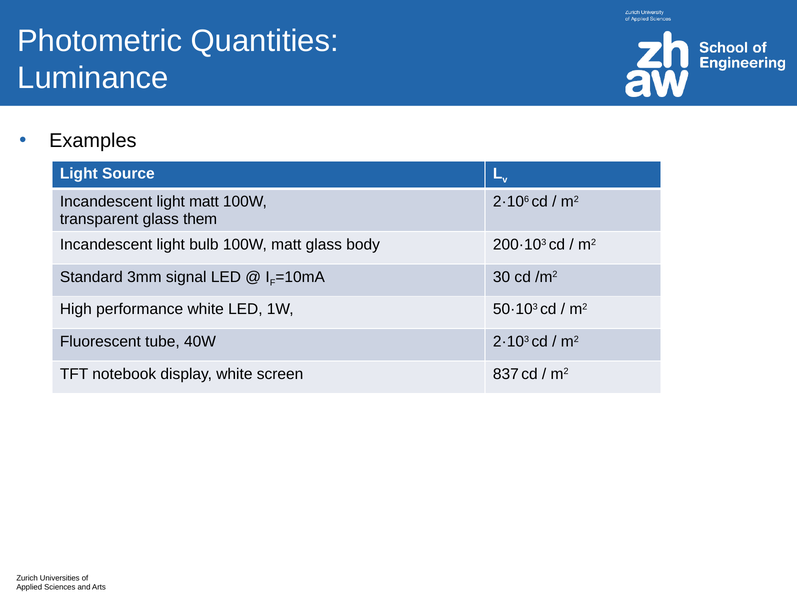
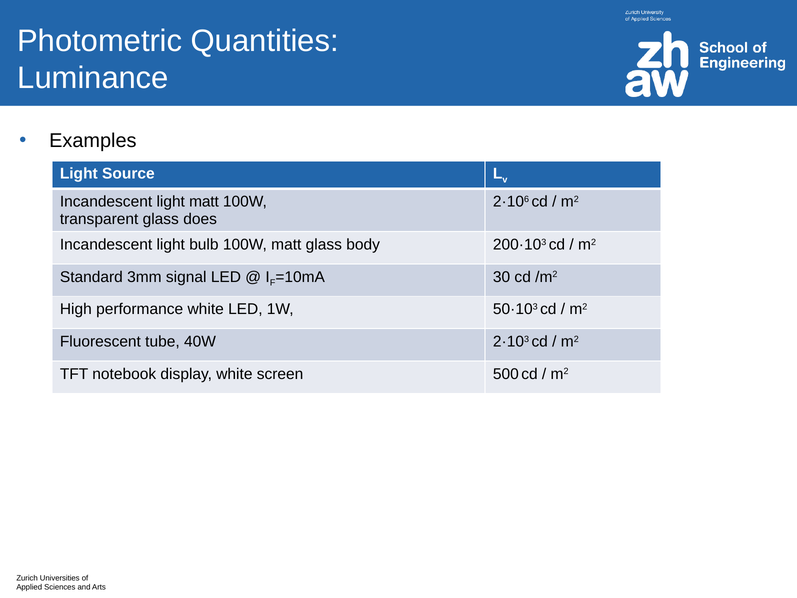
them: them -> does
837: 837 -> 500
